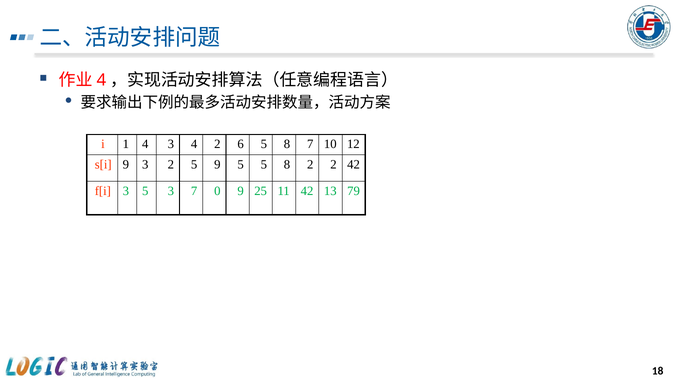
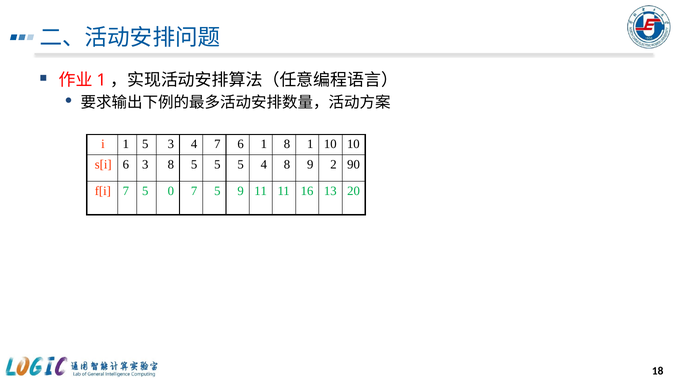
4 at (101, 80): 4 -> 1
1 4: 4 -> 5
4 2: 2 -> 7
6 5: 5 -> 1
8 7: 7 -> 1
10 12: 12 -> 10
s[i 9: 9 -> 6
3 2: 2 -> 8
9 at (217, 164): 9 -> 5
5 5: 5 -> 4
8 2: 2 -> 9
2 42: 42 -> 90
f[i 3: 3 -> 7
5 3: 3 -> 0
0 at (217, 191): 0 -> 5
9 25: 25 -> 11
11 42: 42 -> 16
79: 79 -> 20
